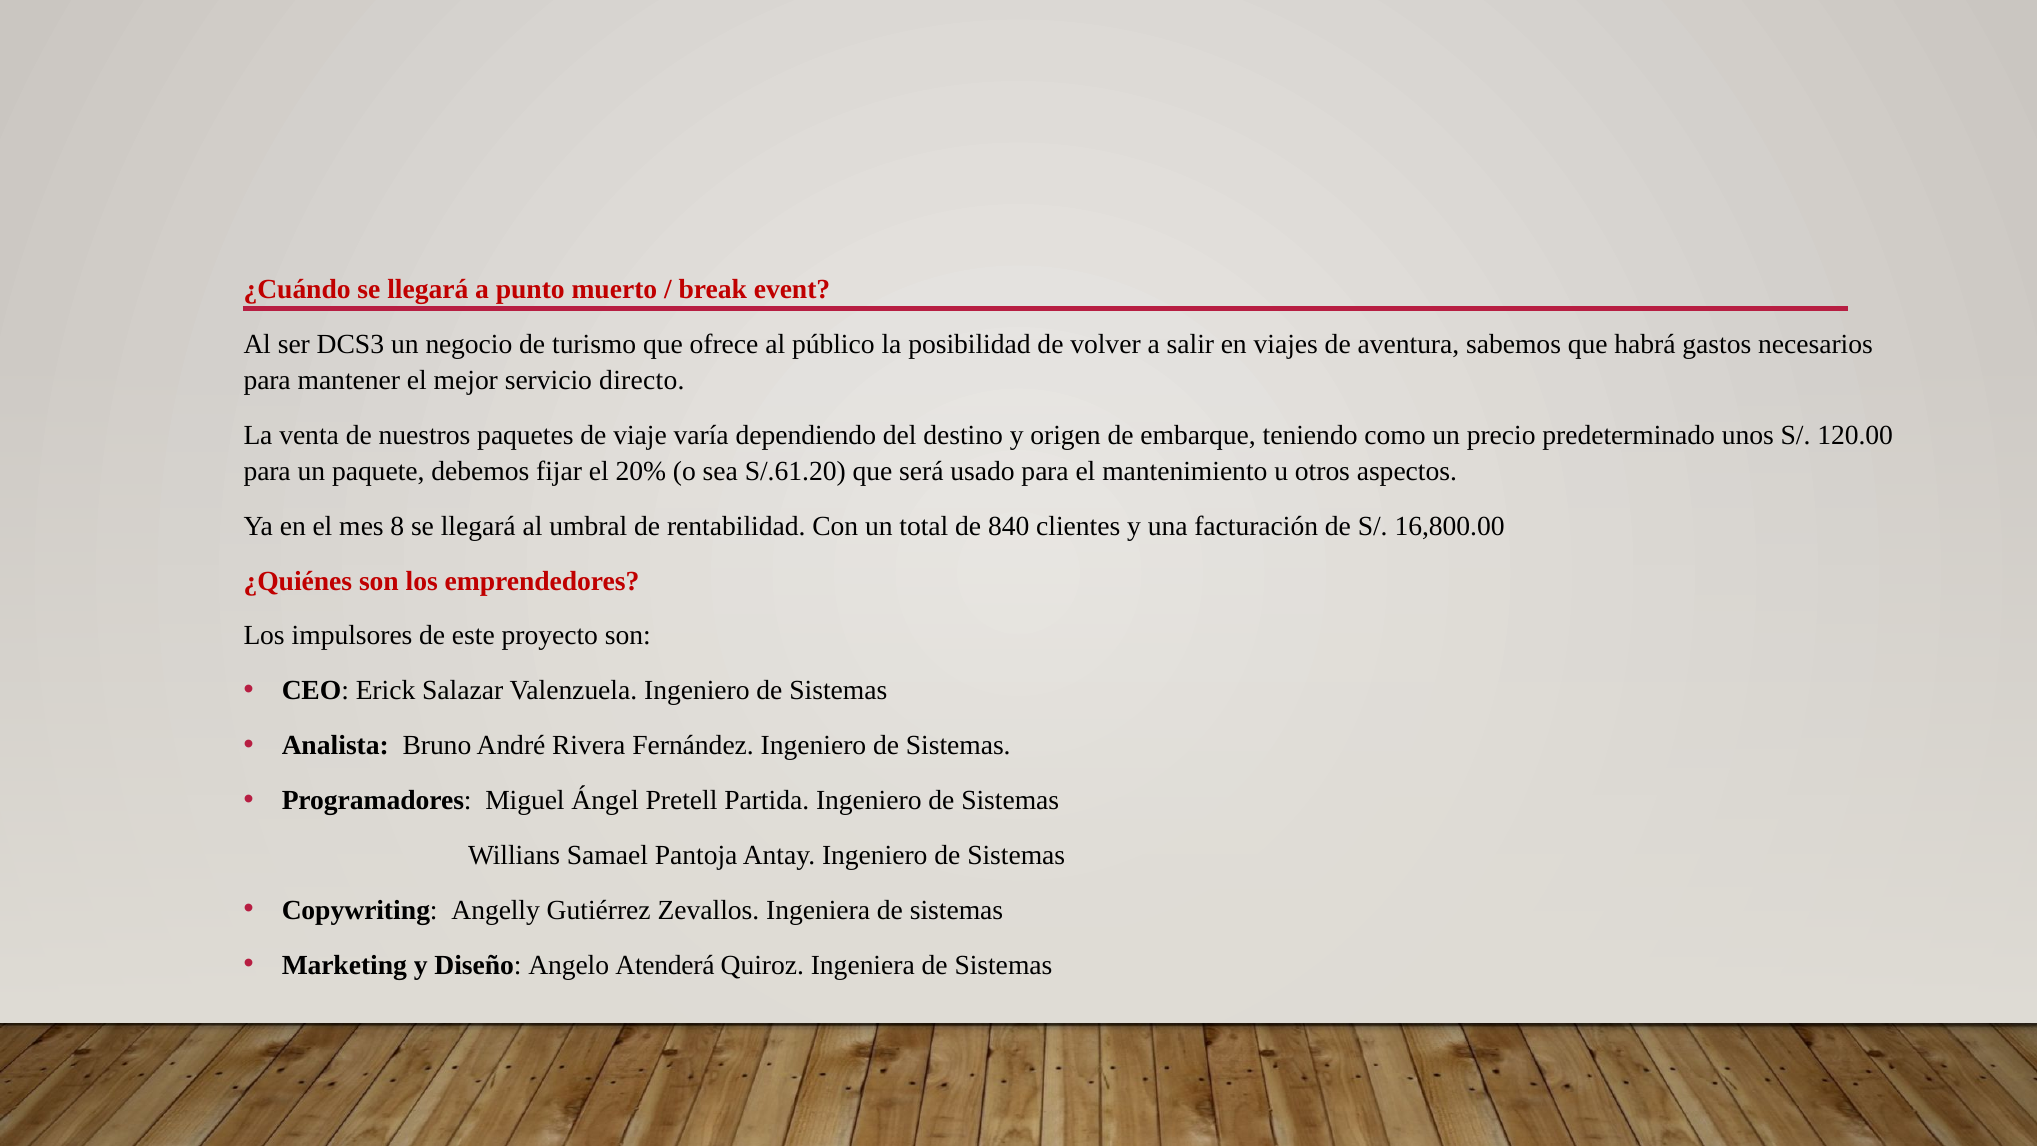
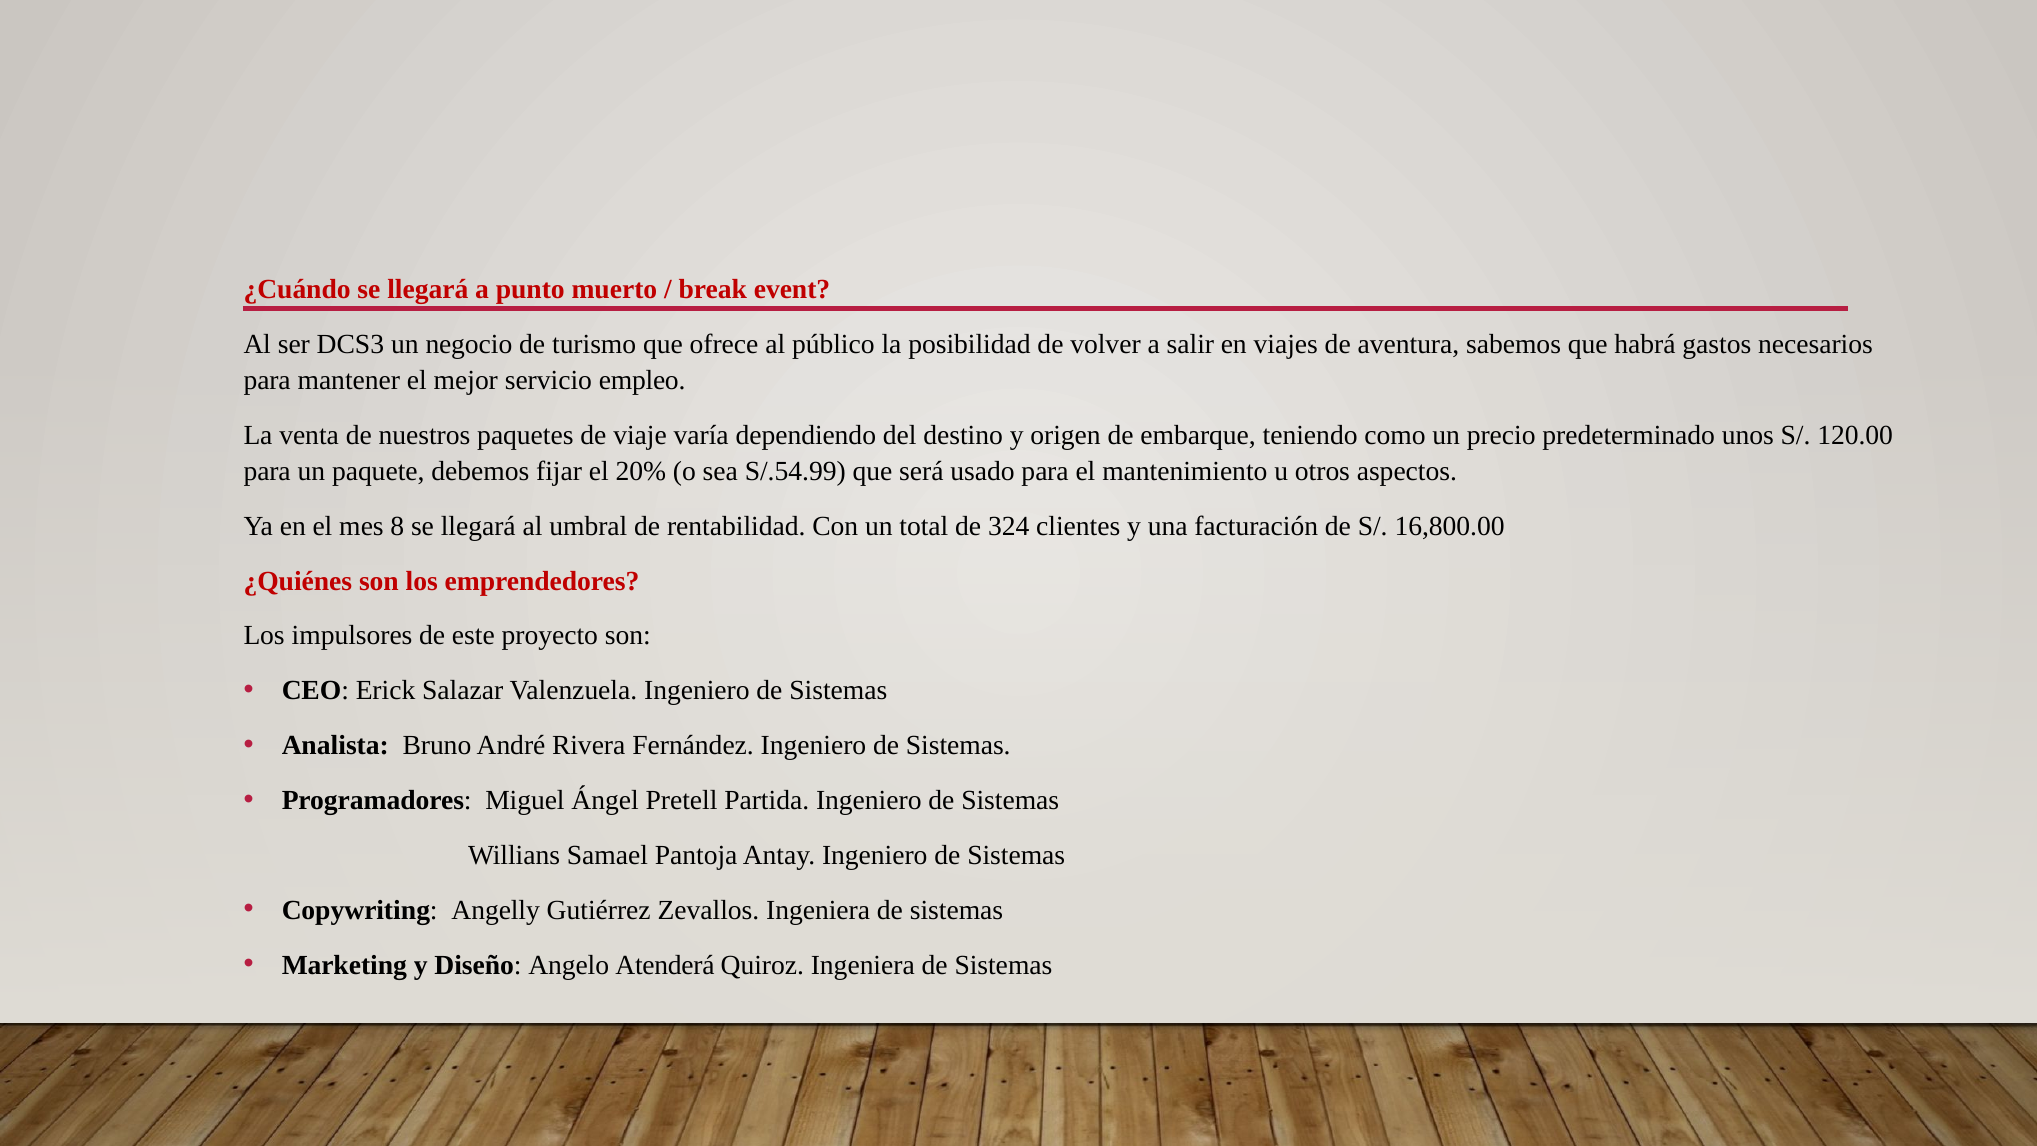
directo: directo -> empleo
S/.61.20: S/.61.20 -> S/.54.99
840: 840 -> 324
